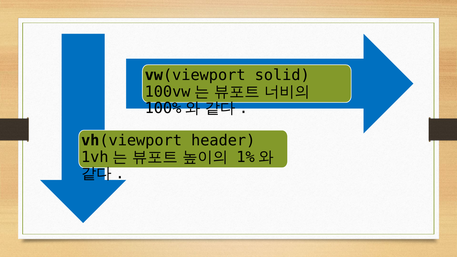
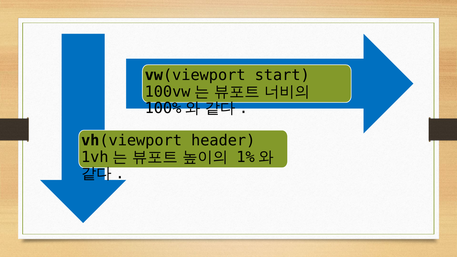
solid: solid -> start
